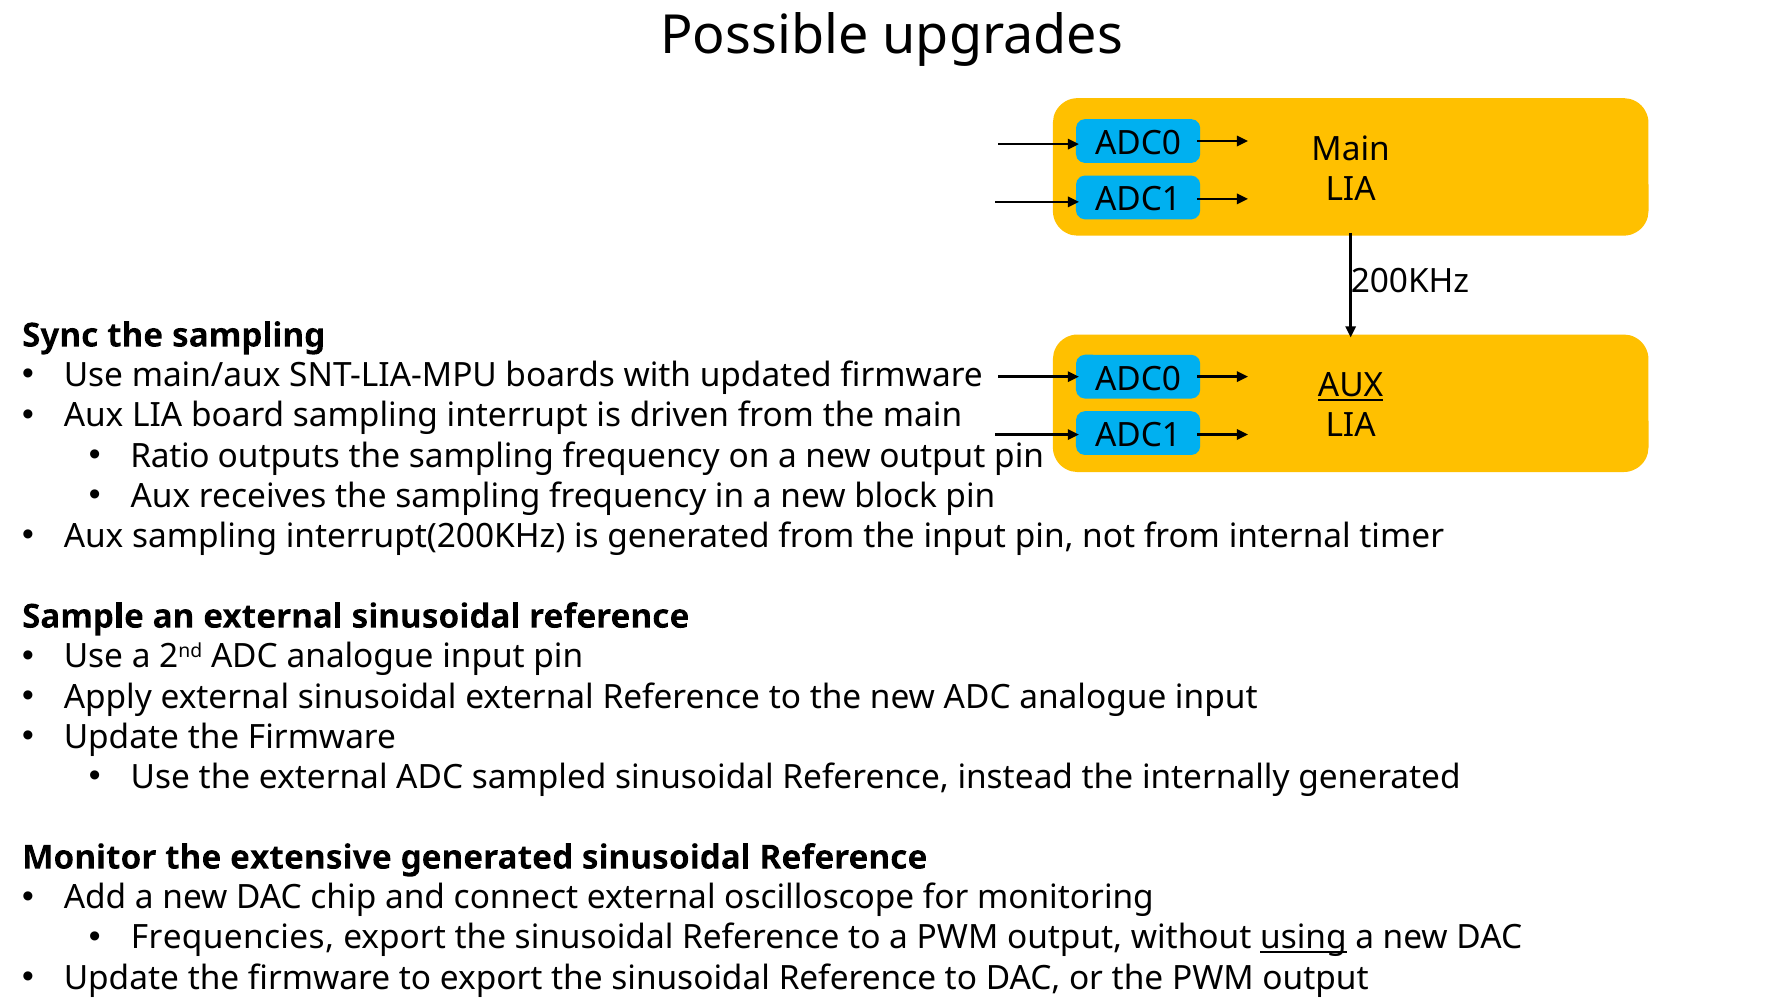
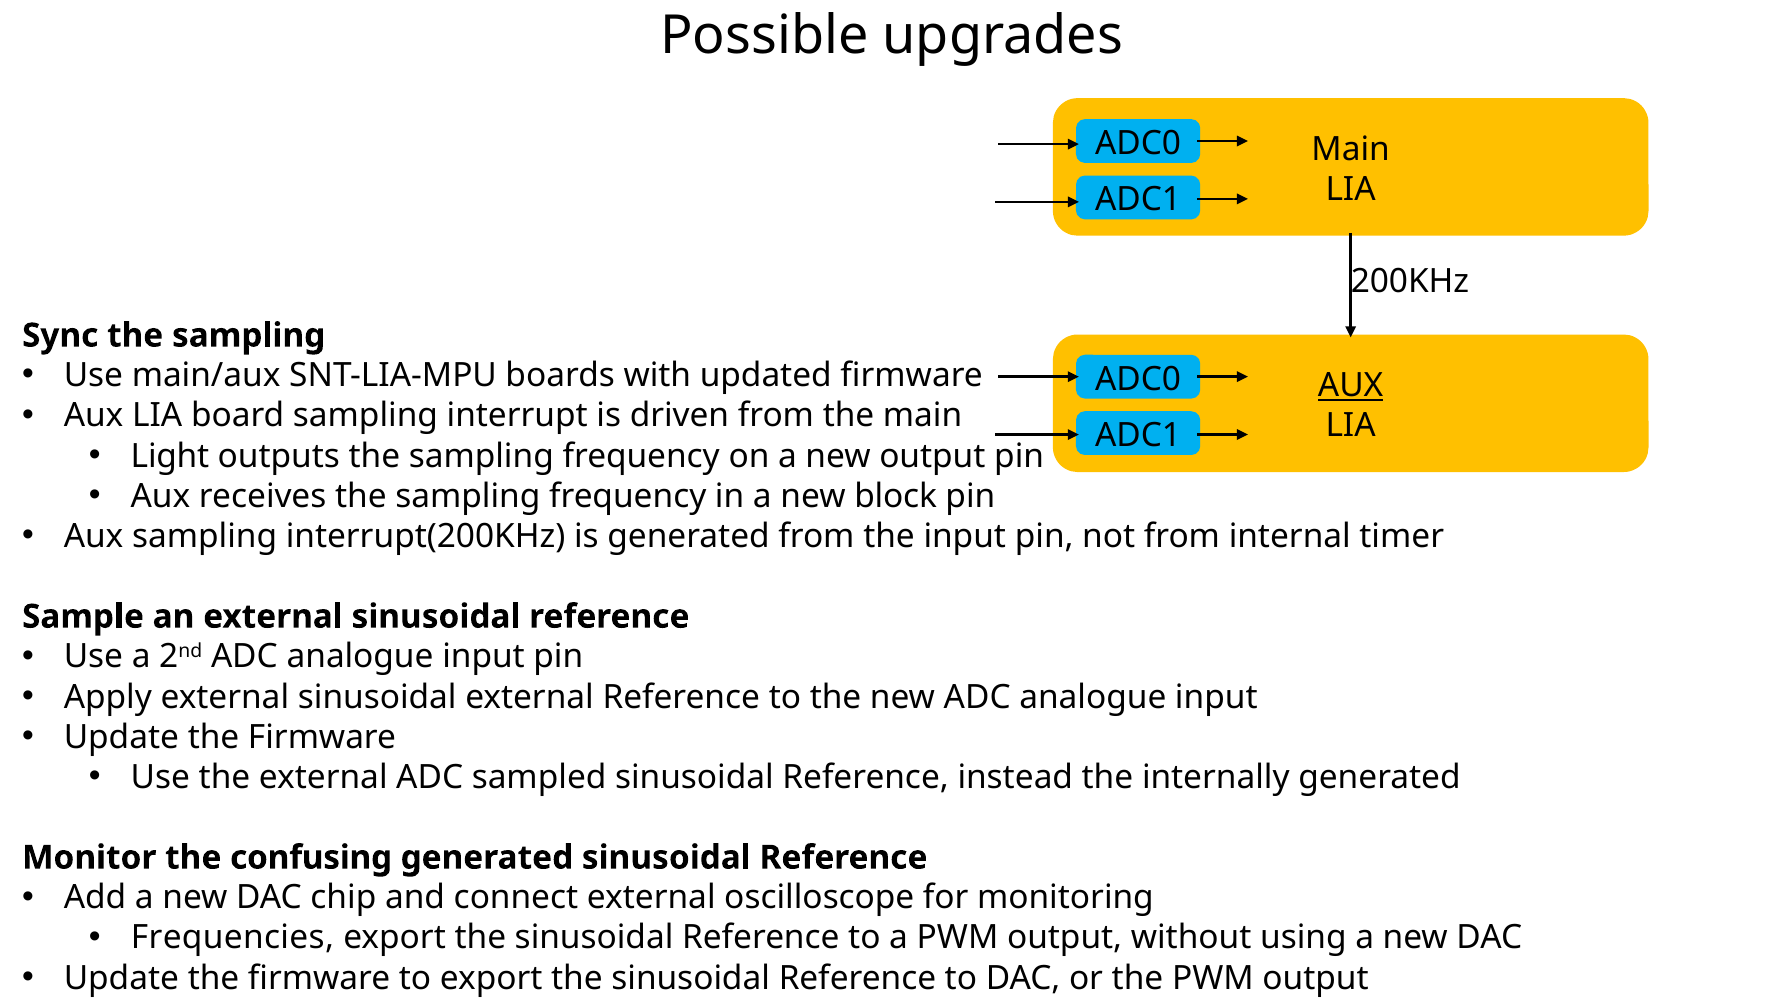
Ratio: Ratio -> Light
extensive: extensive -> confusing
using underline: present -> none
